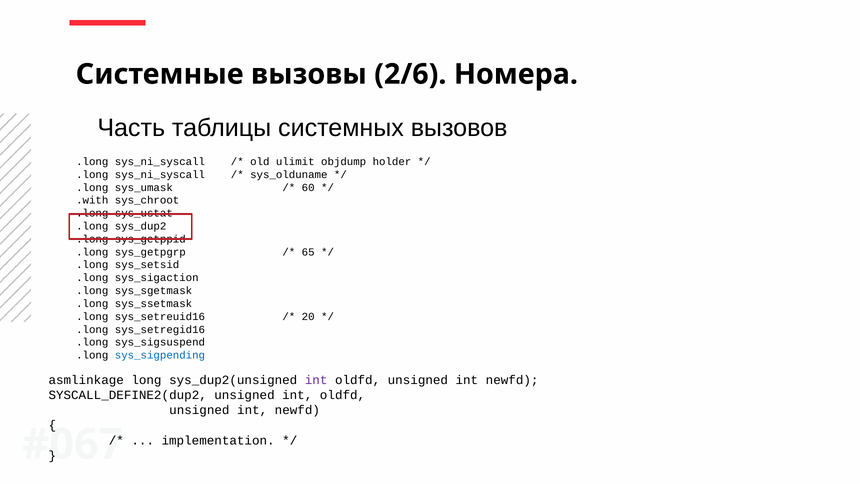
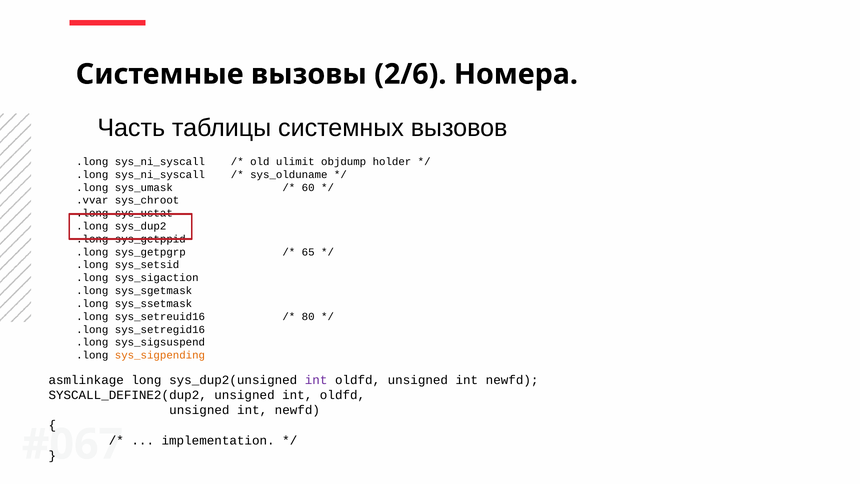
.with: .with -> .vvar
20: 20 -> 80
sys_sigpending colour: blue -> orange
